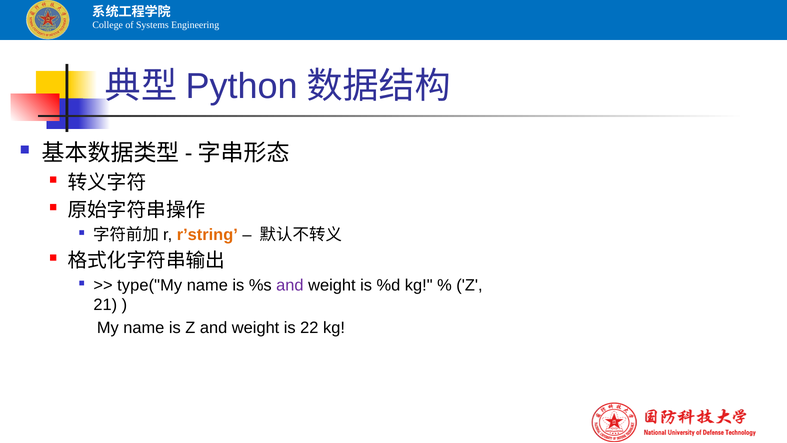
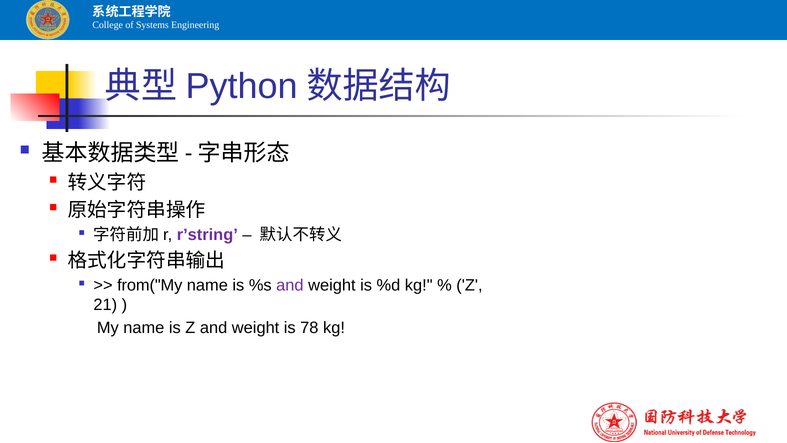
r’string colour: orange -> purple
type("My: type("My -> from("My
22: 22 -> 78
